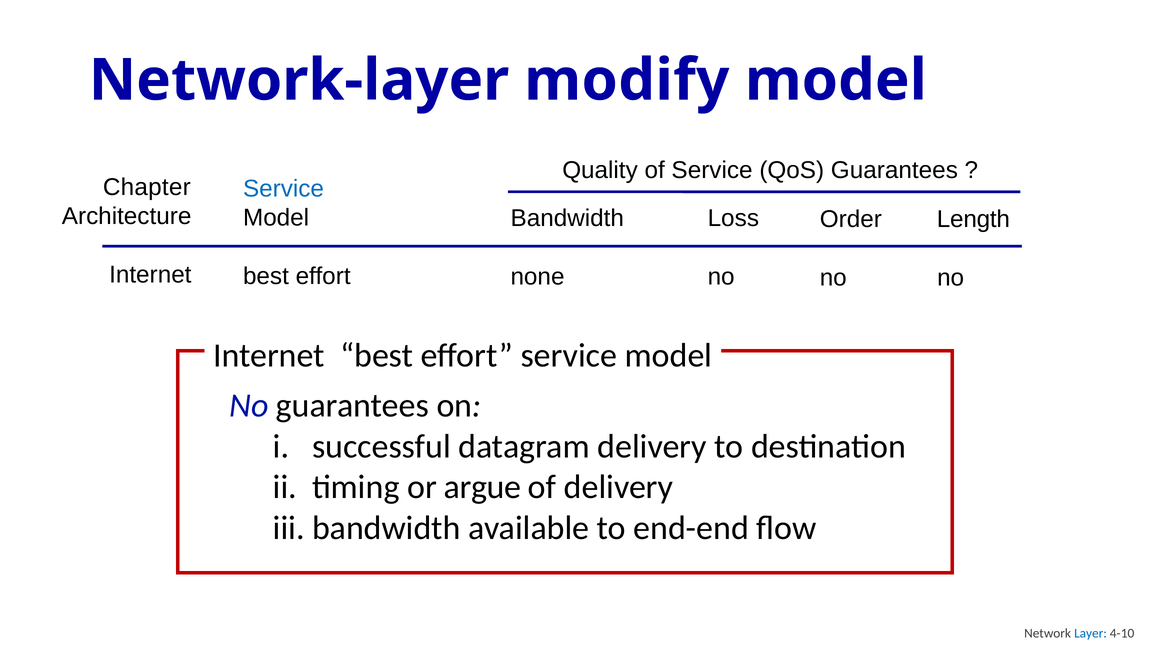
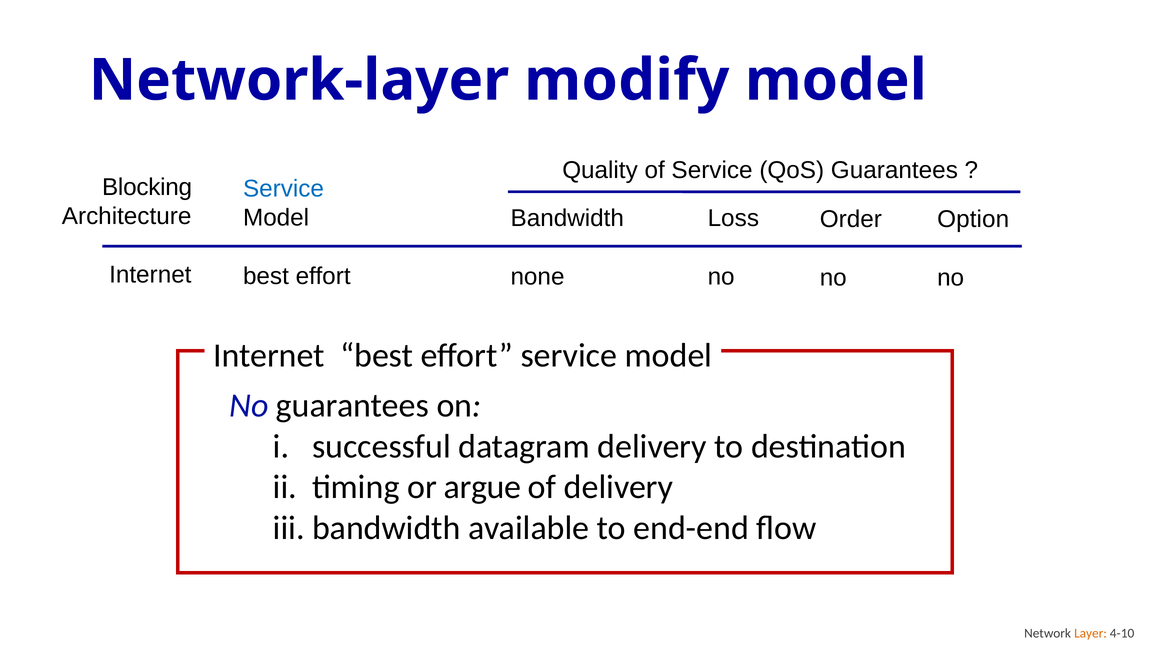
Chapter: Chapter -> Blocking
Length: Length -> Option
Layer colour: blue -> orange
